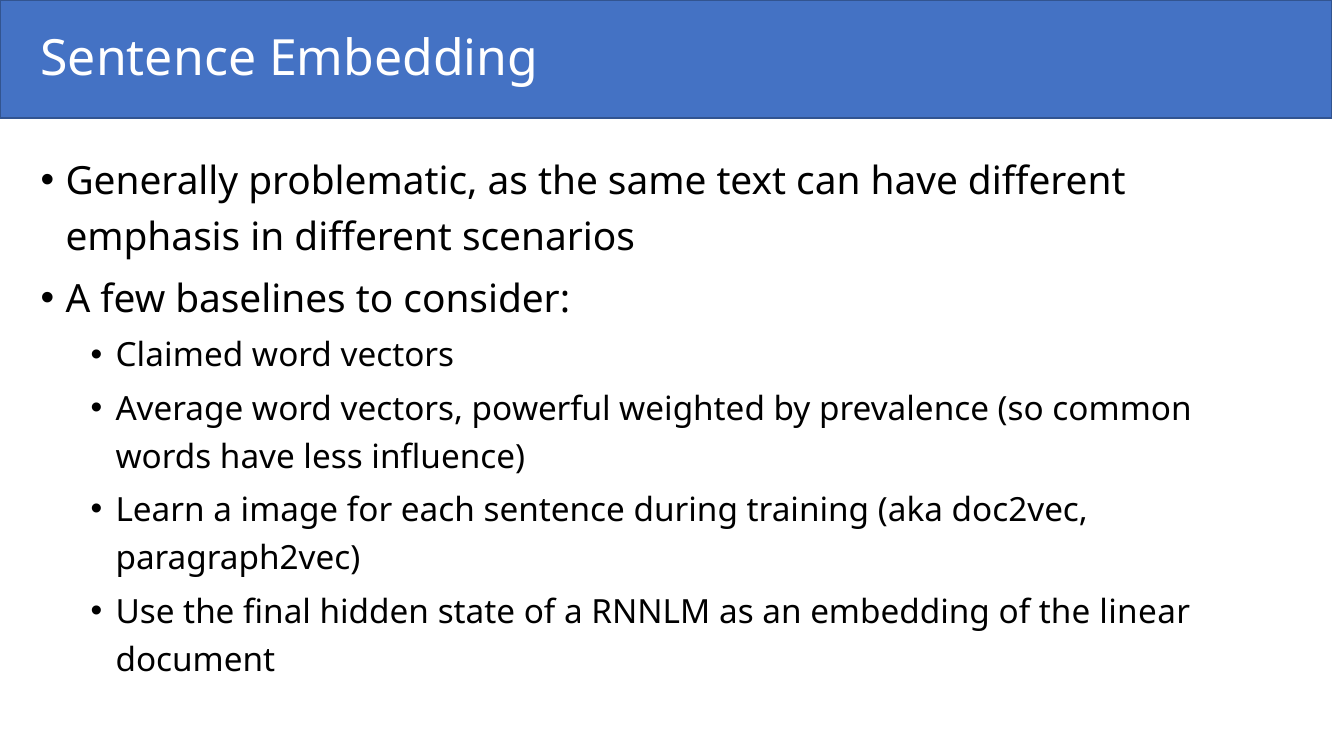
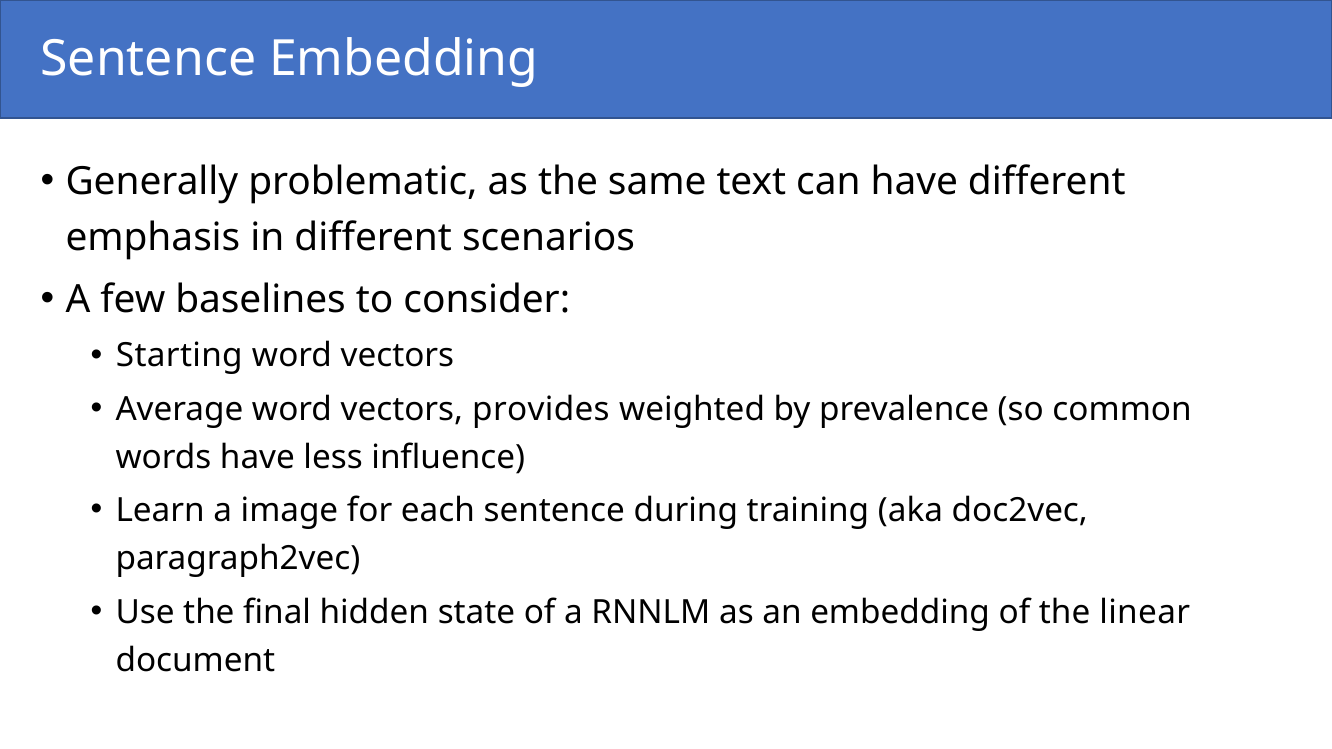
Claimed: Claimed -> Starting
powerful: powerful -> provides
